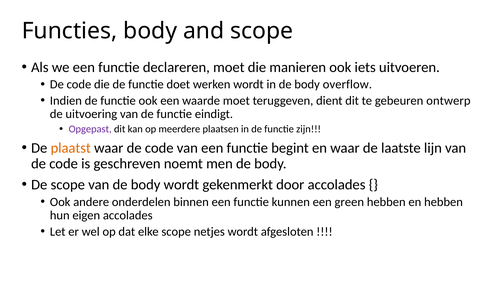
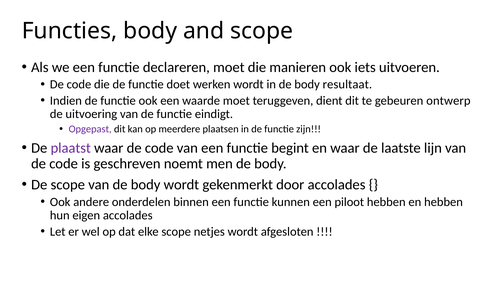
overflow: overflow -> resultaat
plaatst colour: orange -> purple
green: green -> piloot
